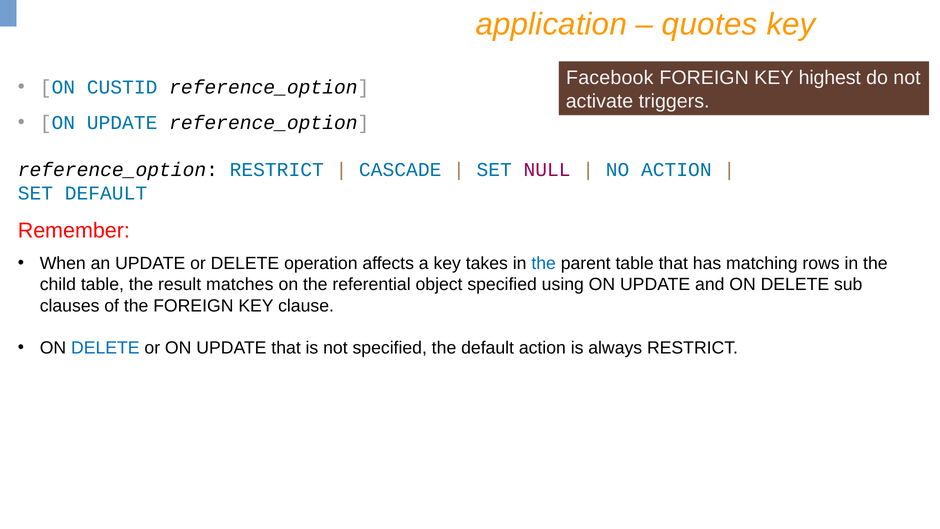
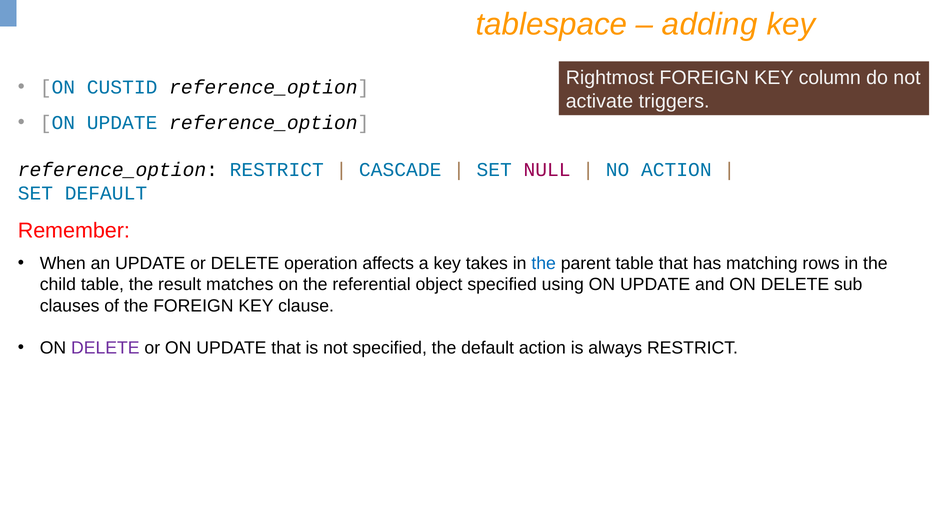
application: application -> tablespace
quotes: quotes -> adding
Facebook: Facebook -> Rightmost
highest: highest -> column
DELETE at (105, 348) colour: blue -> purple
